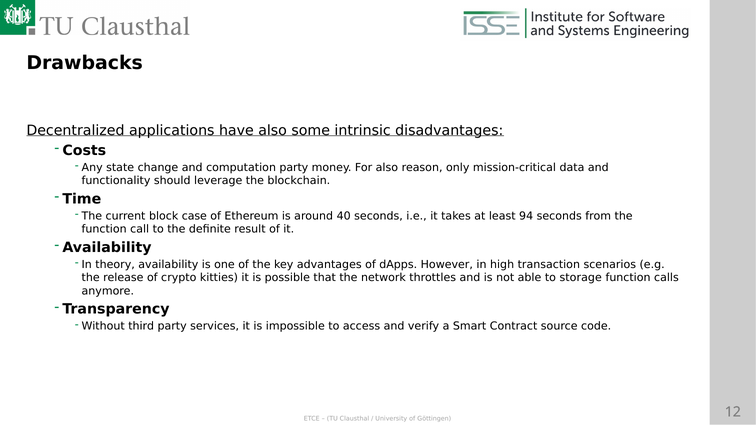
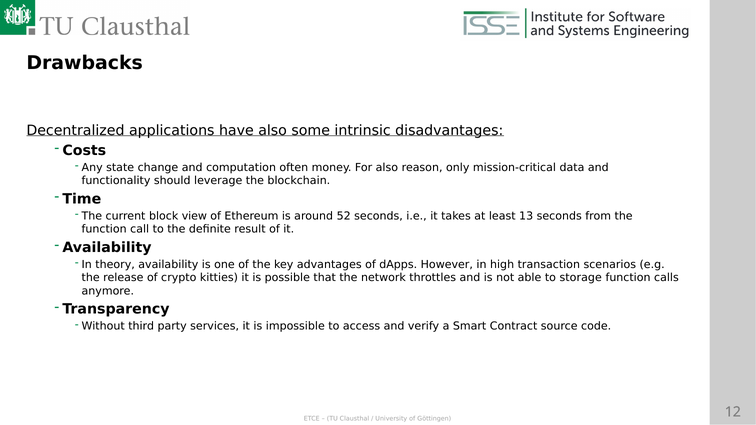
computation party: party -> often
case: case -> view
40: 40 -> 52
94: 94 -> 13
